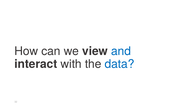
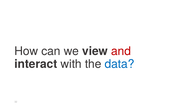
and colour: blue -> red
